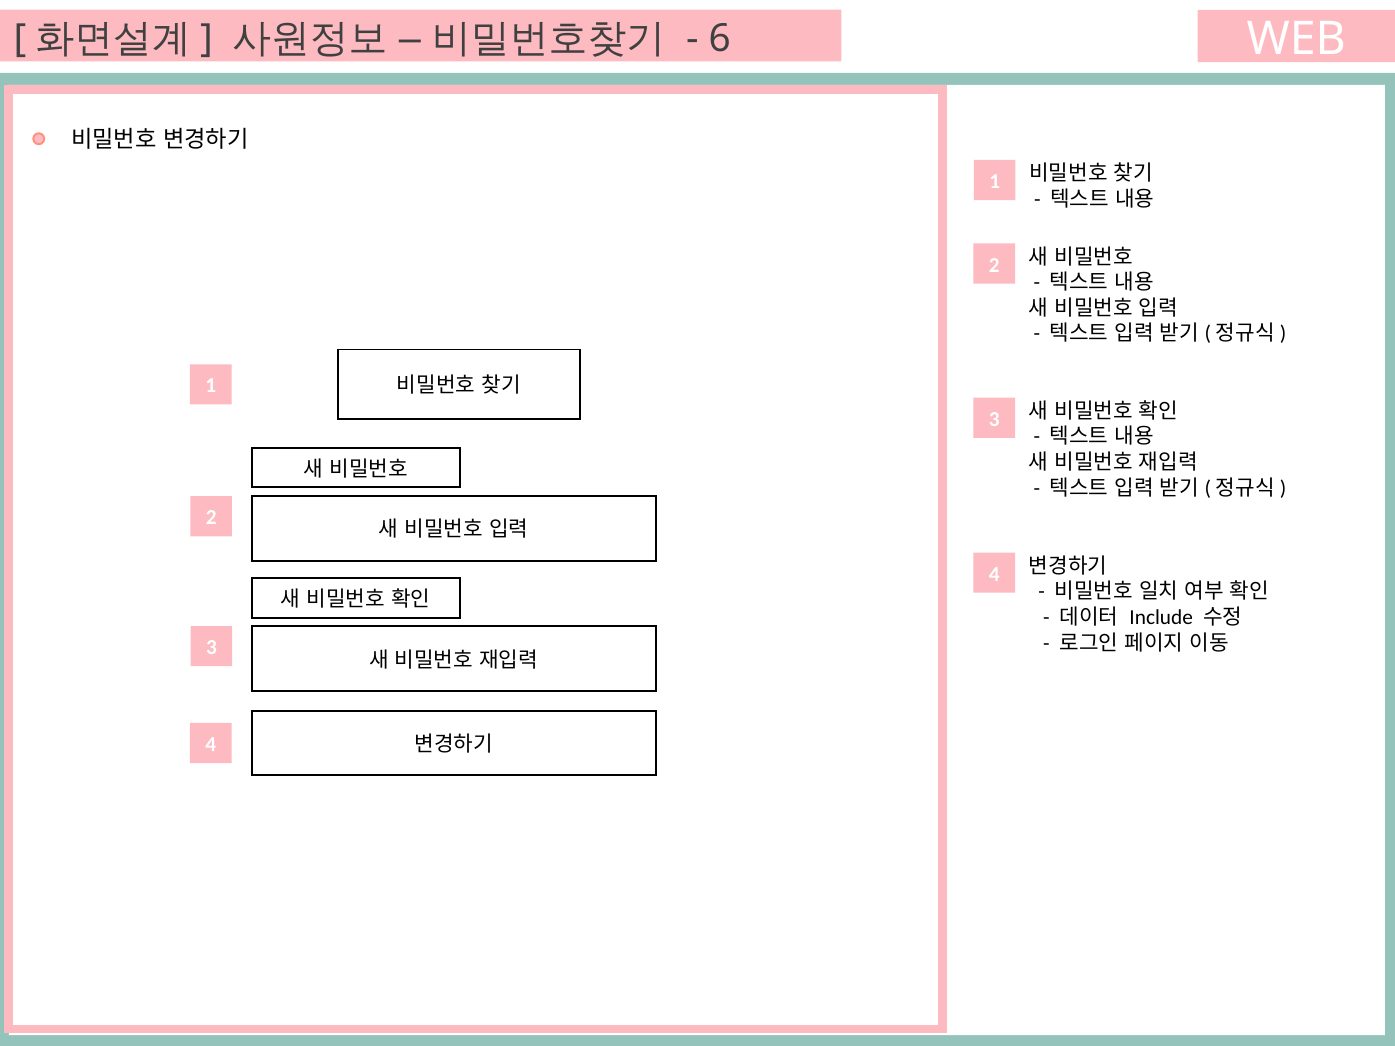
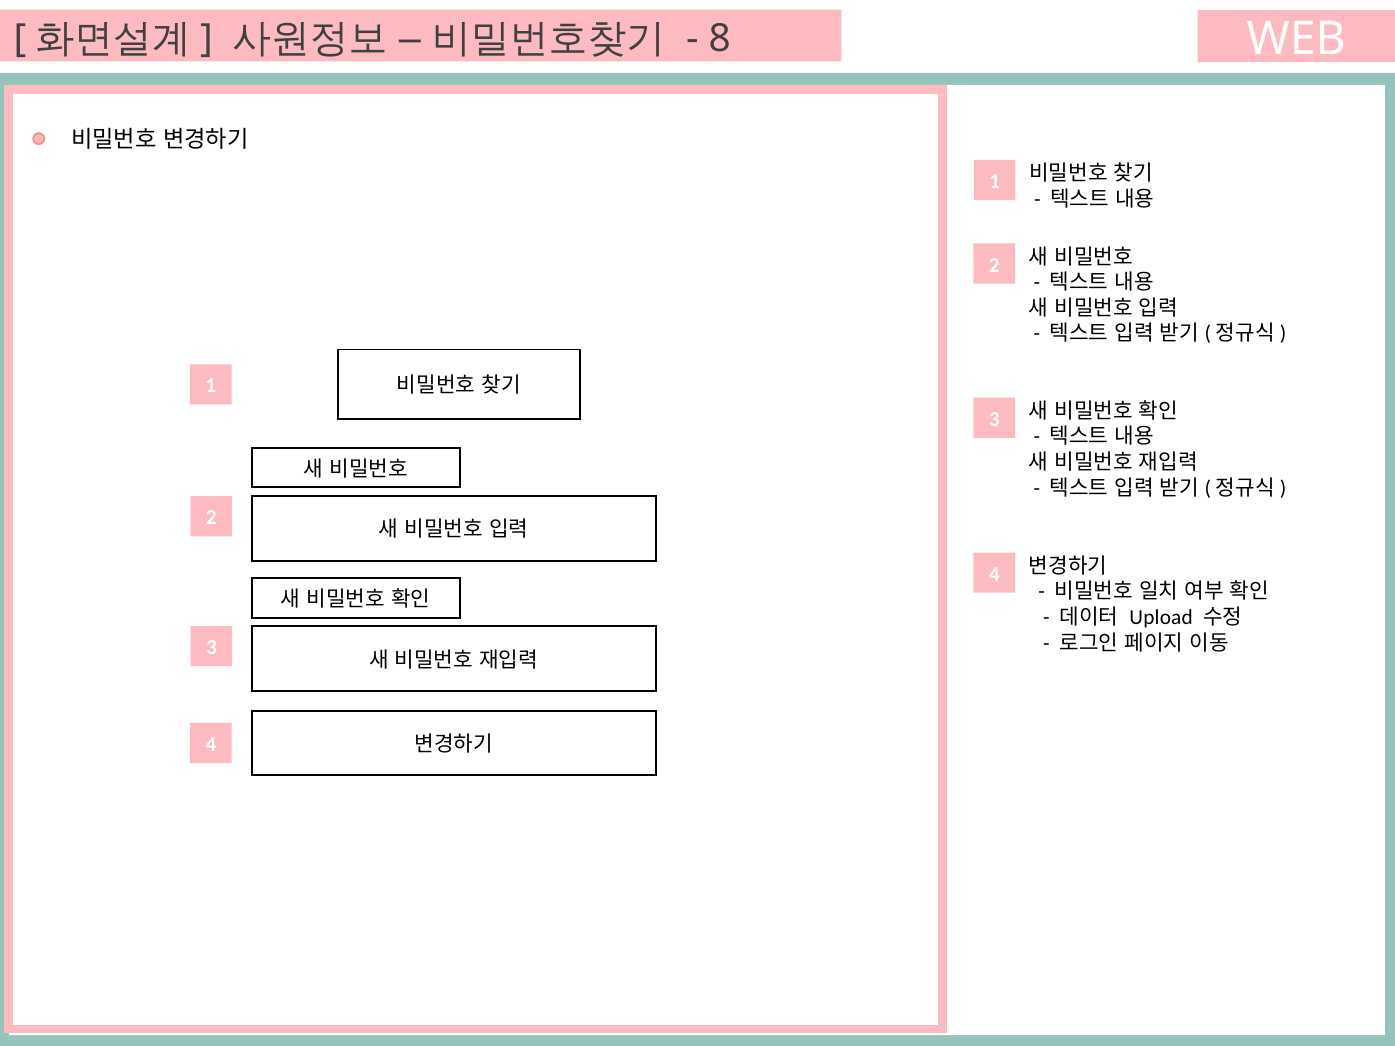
6: 6 -> 8
Include: Include -> Upload
